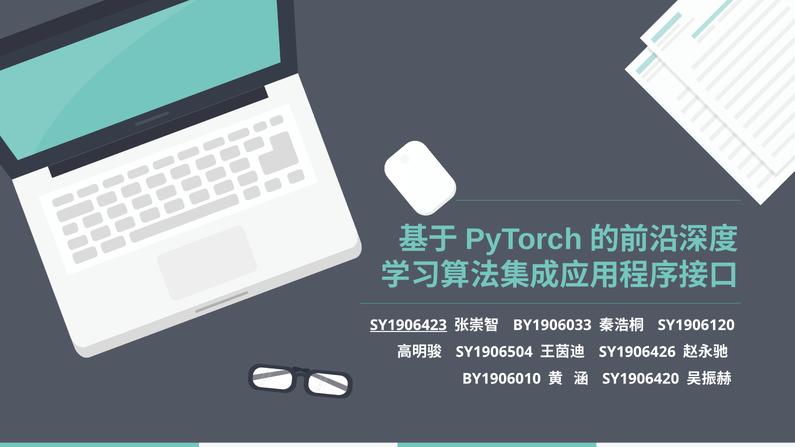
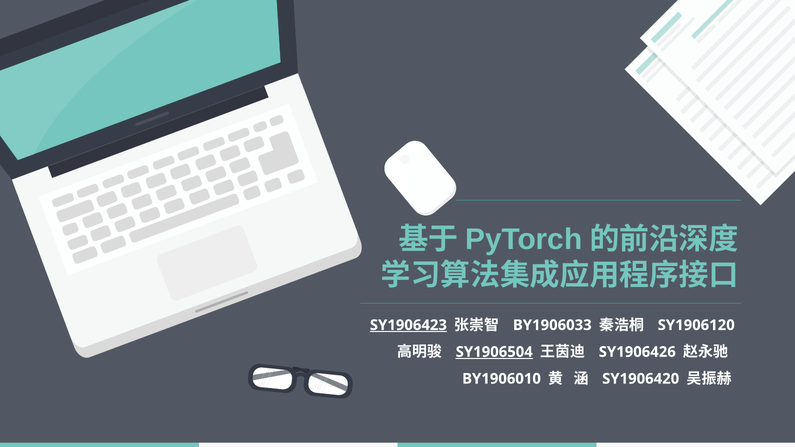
SY1906504 underline: none -> present
